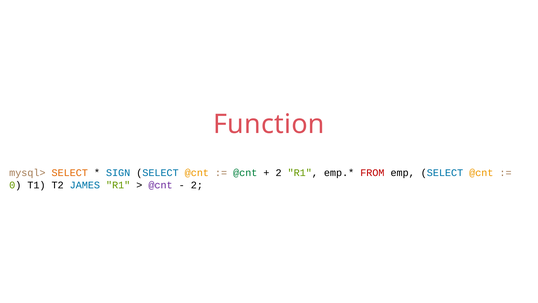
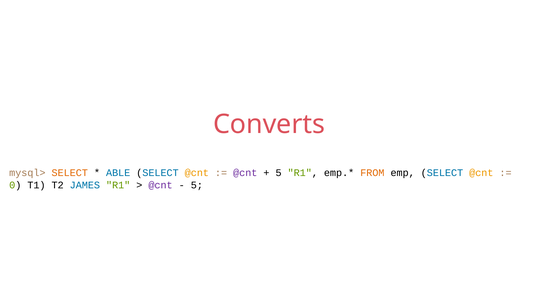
Function: Function -> Converts
SIGN: SIGN -> ABLE
@cnt at (245, 173) colour: green -> purple
2 at (279, 173): 2 -> 5
FROM colour: red -> orange
2 at (197, 185): 2 -> 5
